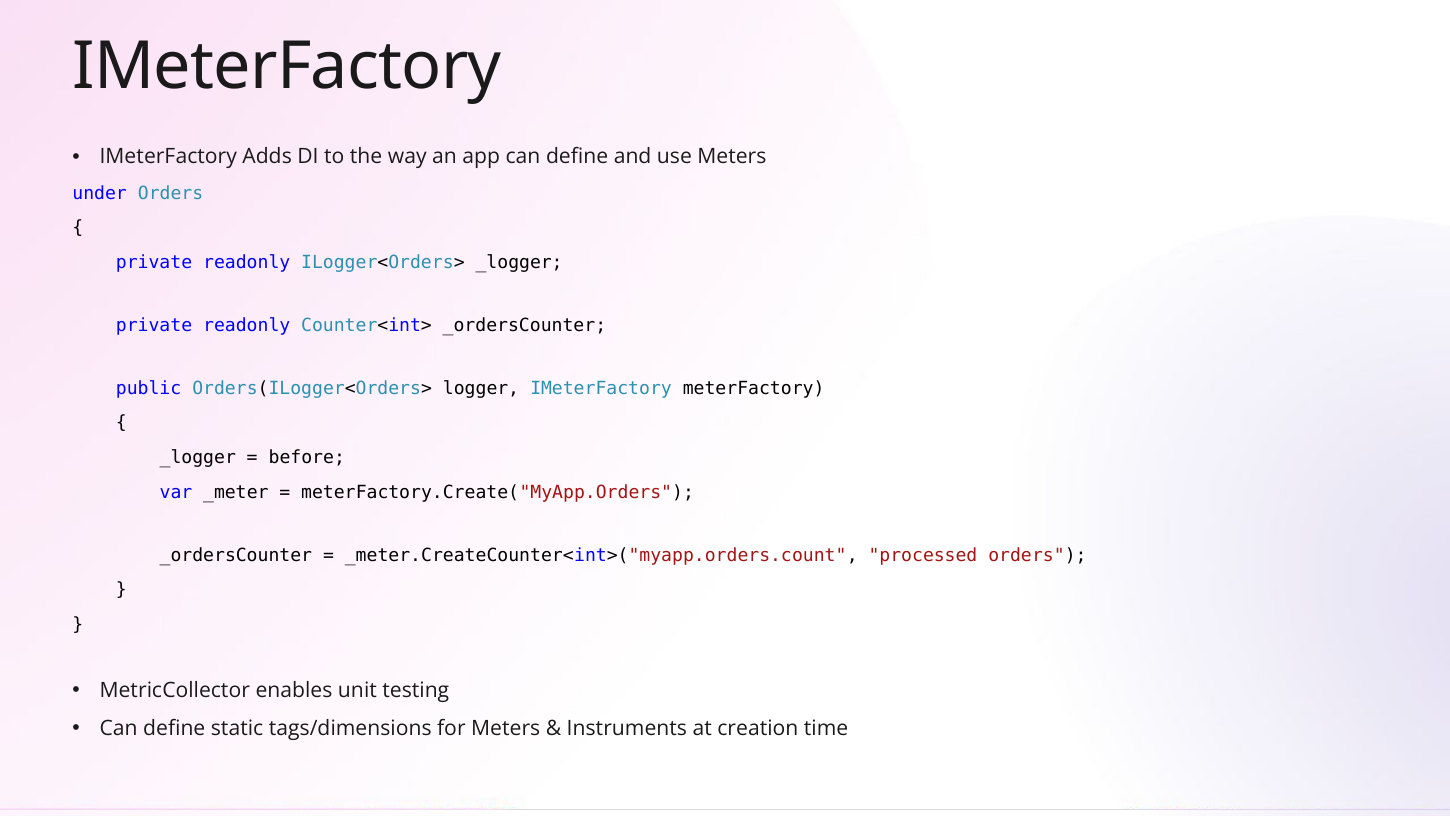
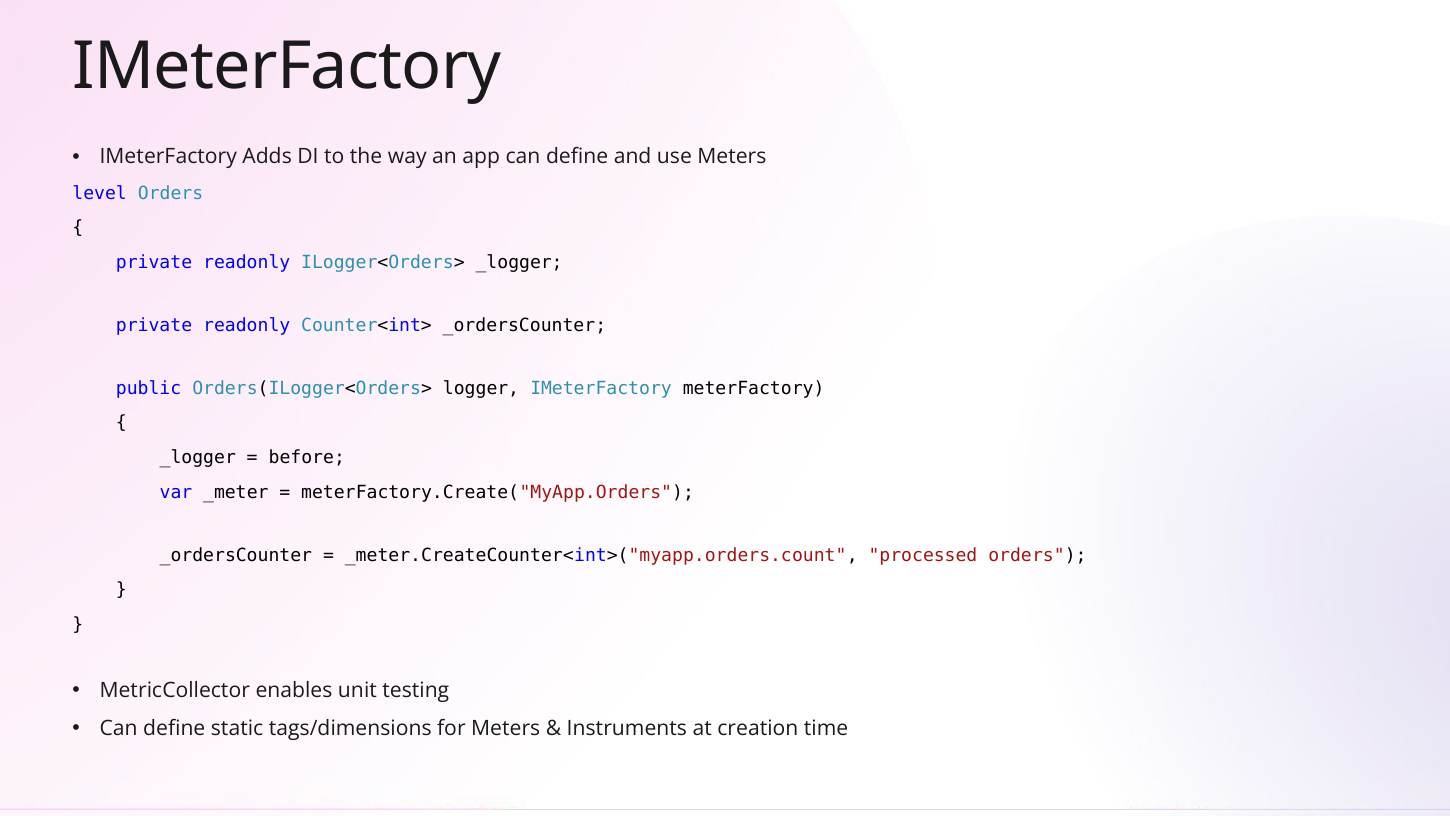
under: under -> level
